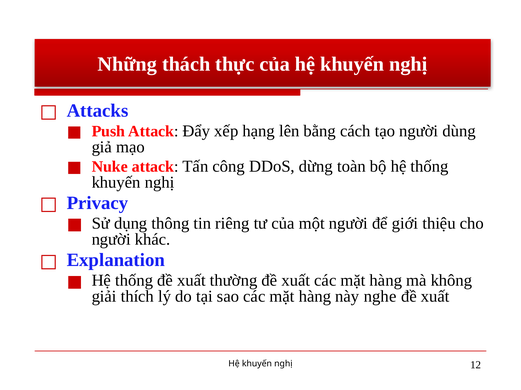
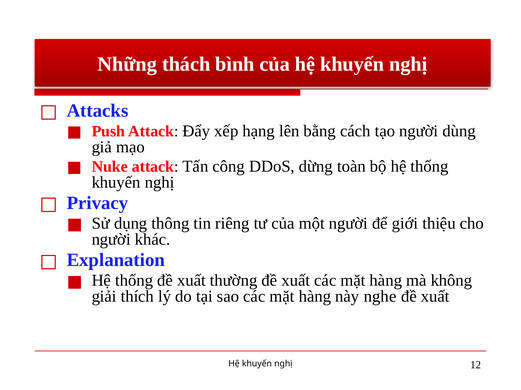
thực: thực -> bình
